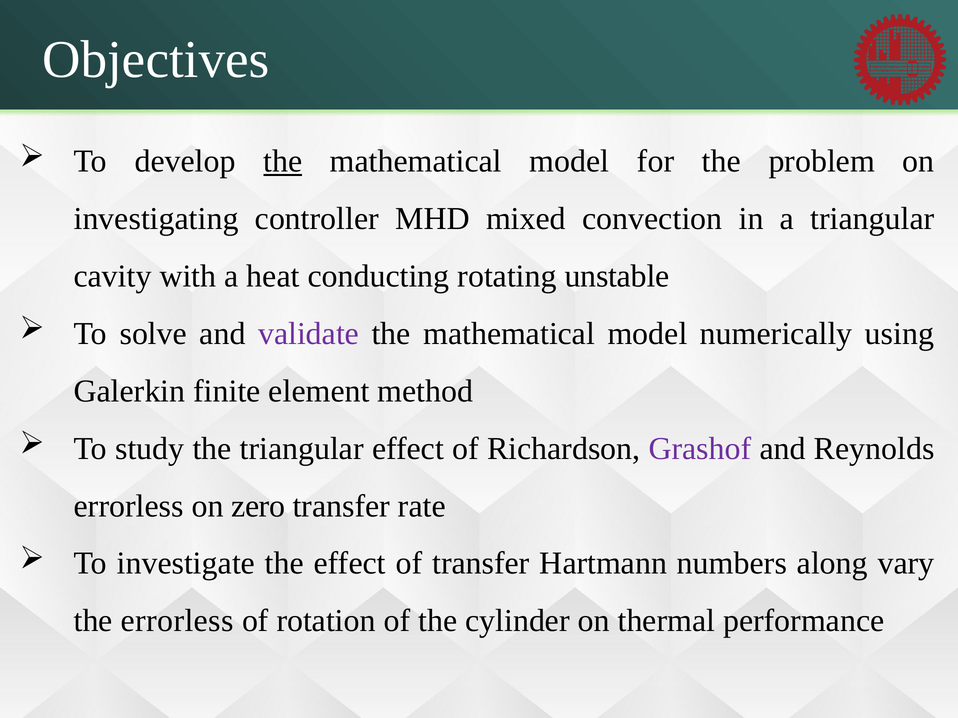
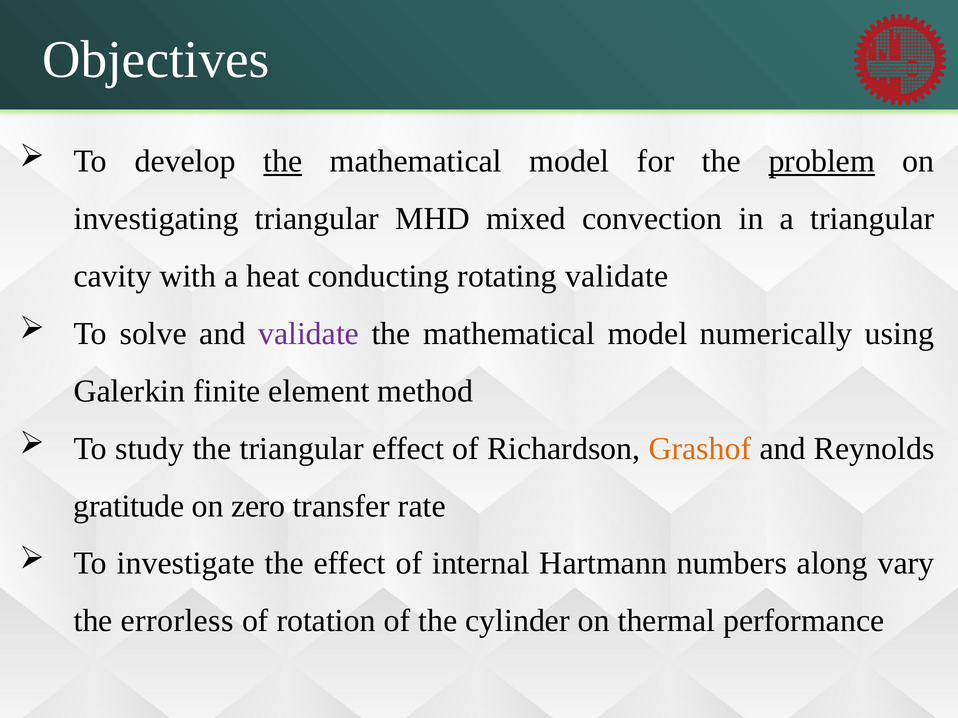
problem underline: none -> present
investigating controller: controller -> triangular
rotating unstable: unstable -> validate
Grashof colour: purple -> orange
errorless at (129, 506): errorless -> gratitude
of transfer: transfer -> internal
